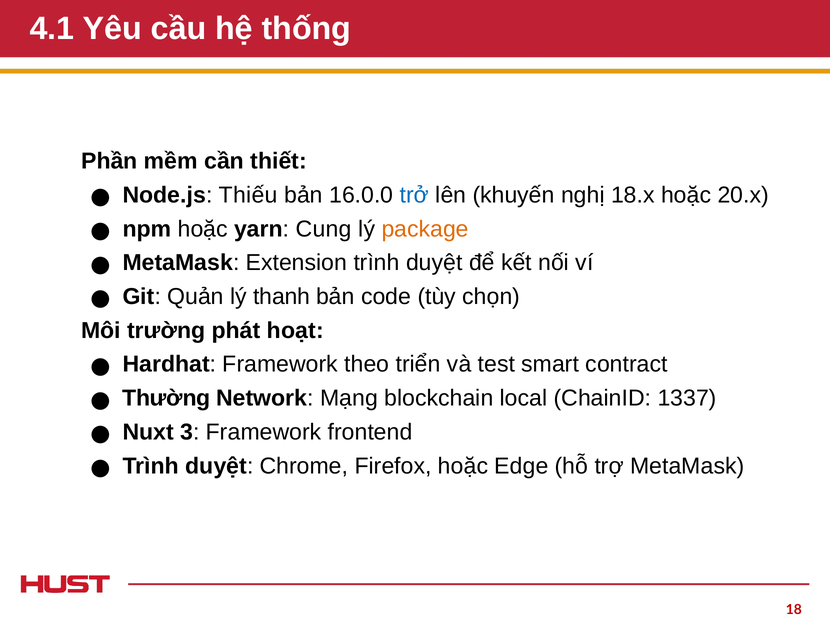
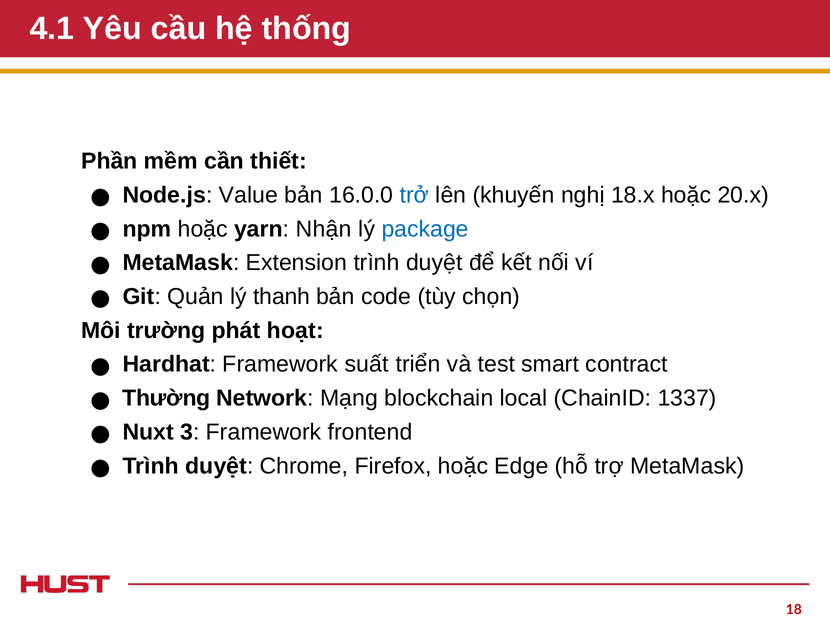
Thiếu: Thiếu -> Value
Cung: Cung -> Nhận
package colour: orange -> blue
theo: theo -> suất
